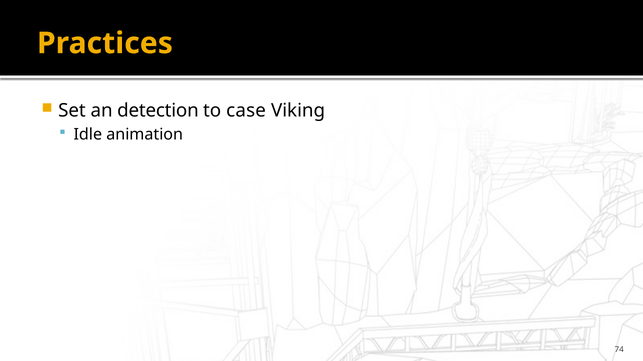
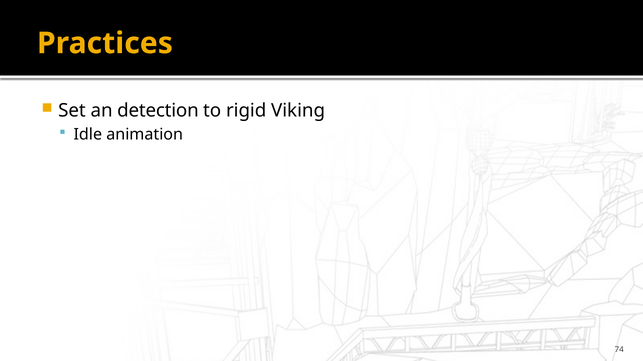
case: case -> rigid
